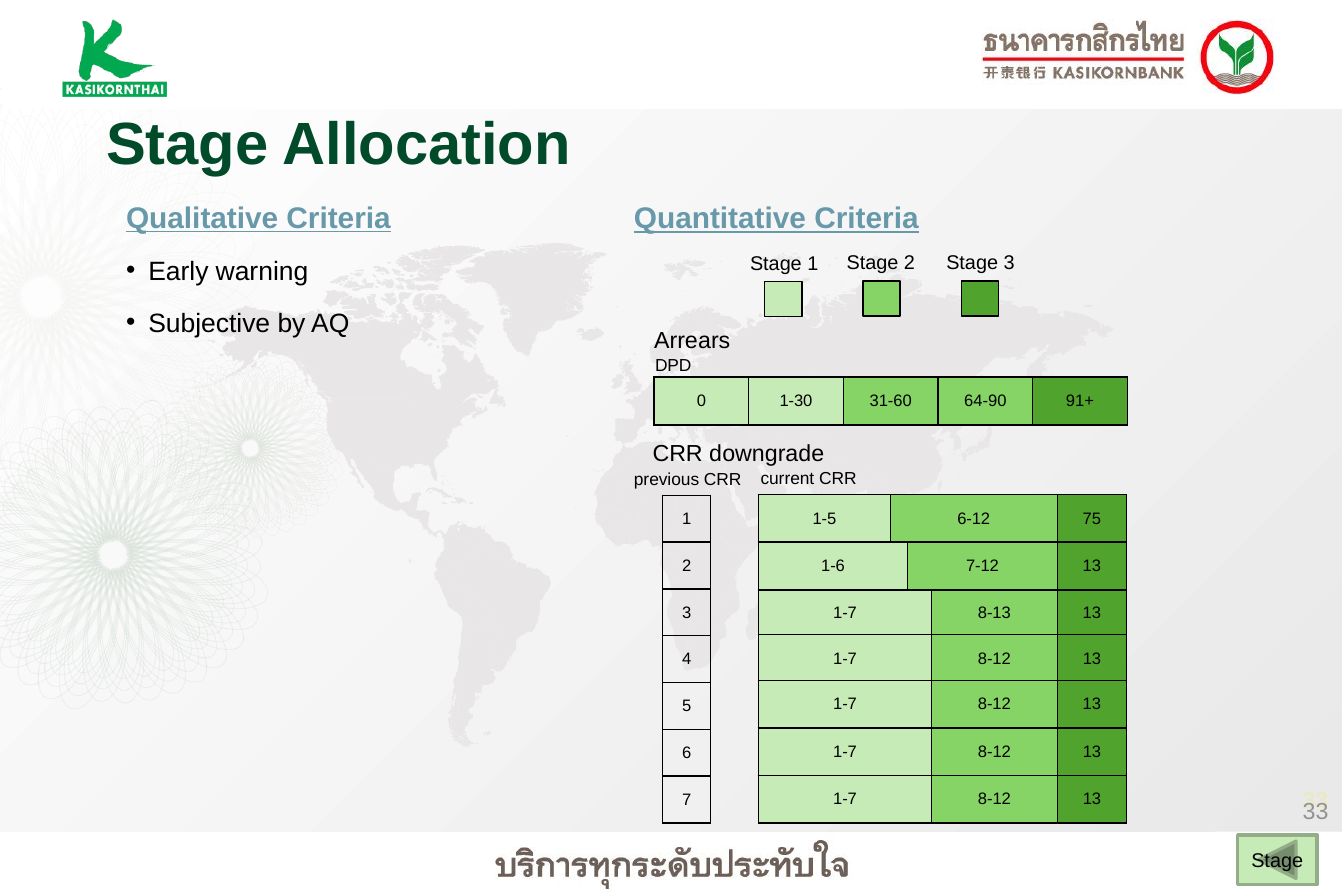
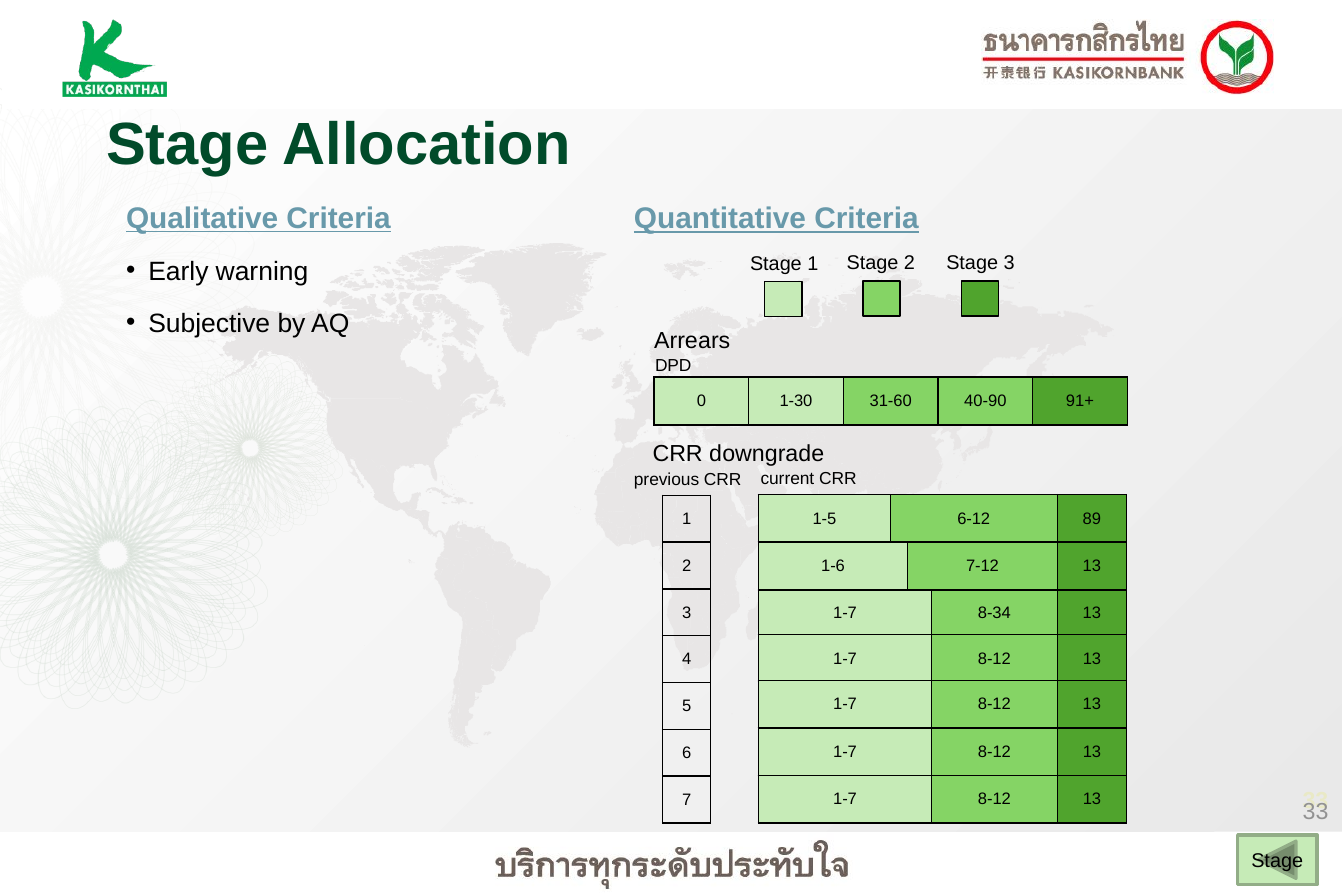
64-90: 64-90 -> 40-90
75: 75 -> 89
8-13: 8-13 -> 8-34
